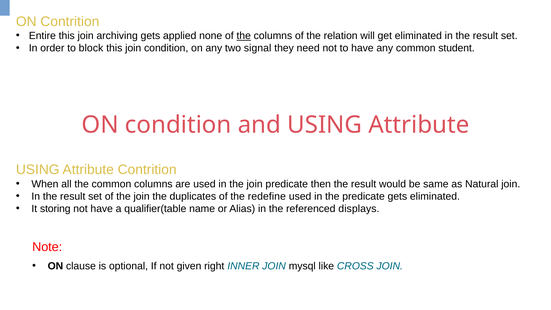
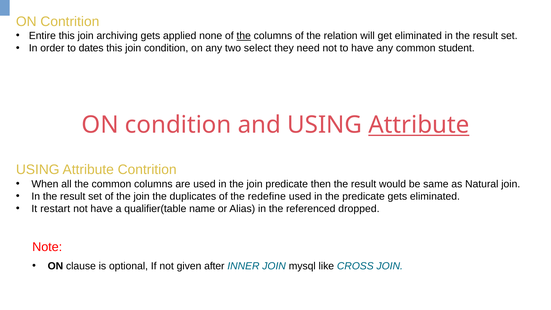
block: block -> dates
signal: signal -> select
Attribute at (419, 125) underline: none -> present
storing: storing -> restart
displays: displays -> dropped
right: right -> after
